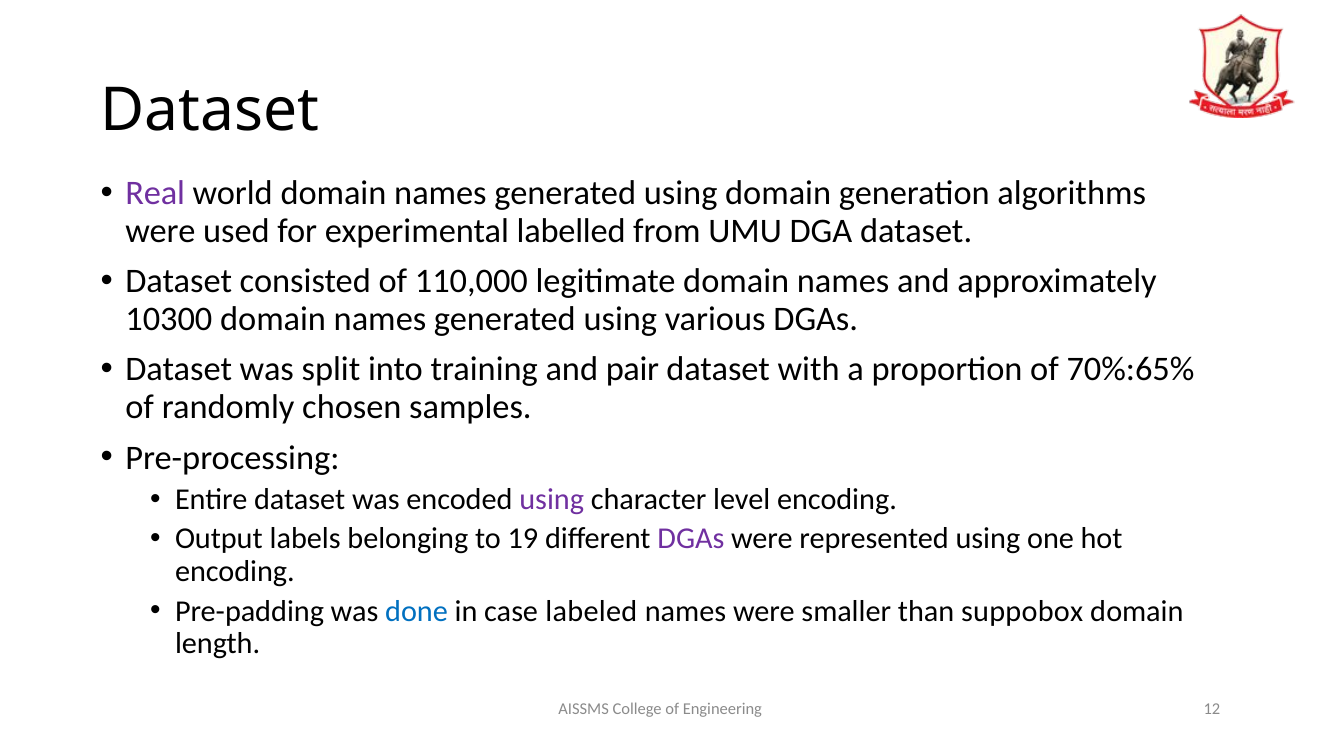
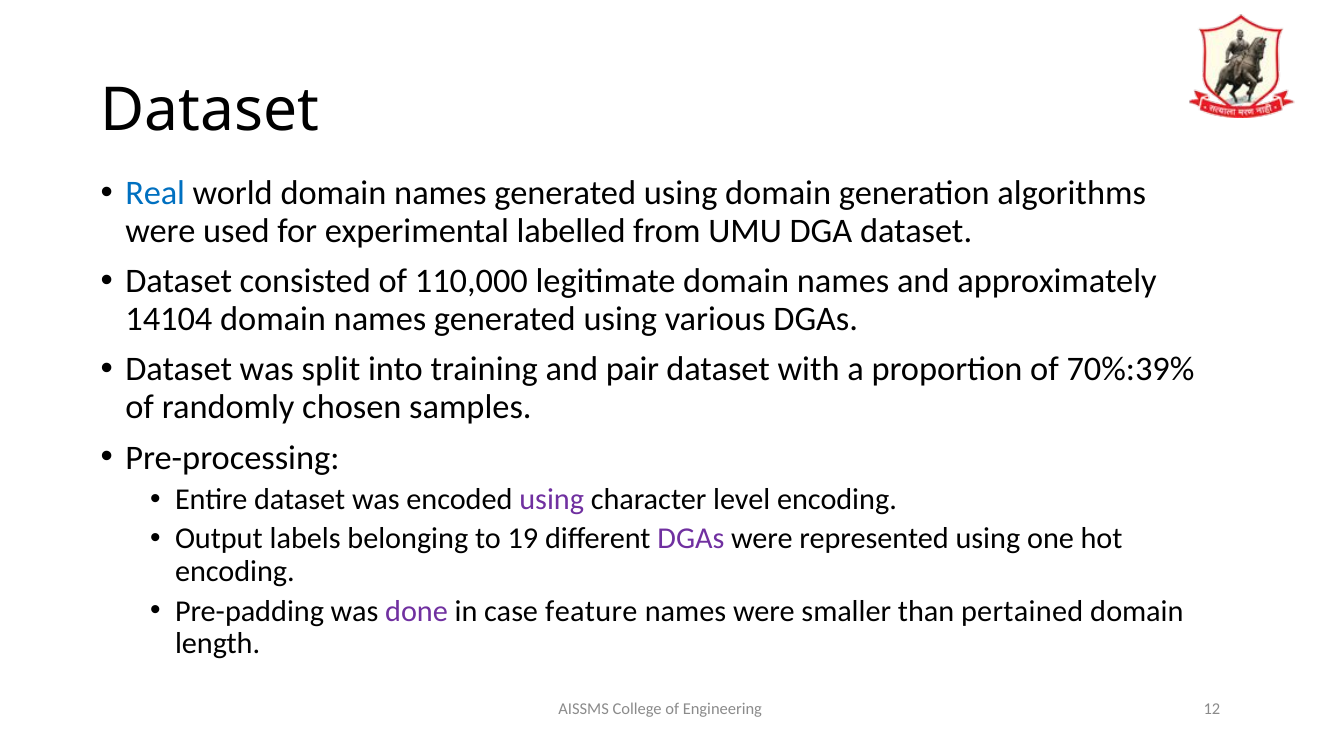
Real colour: purple -> blue
10300: 10300 -> 14104
70%:65%: 70%:65% -> 70%:39%
done colour: blue -> purple
labeled: labeled -> feature
suppobox: suppobox -> pertained
